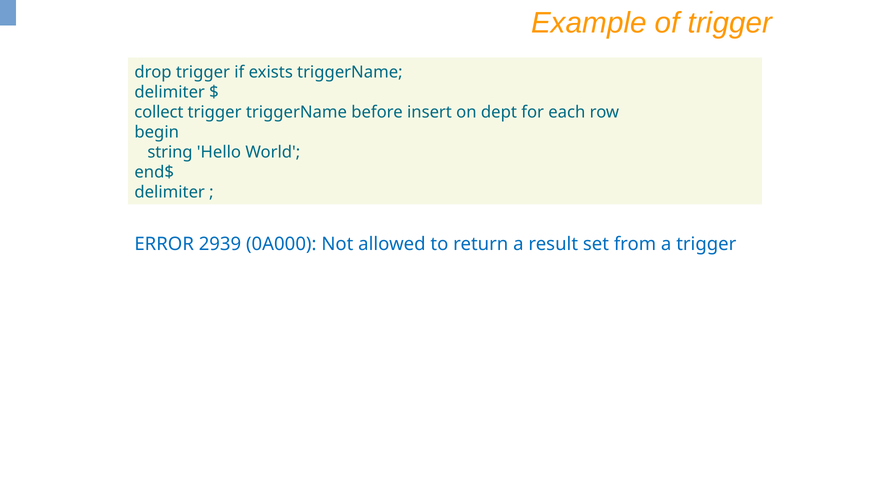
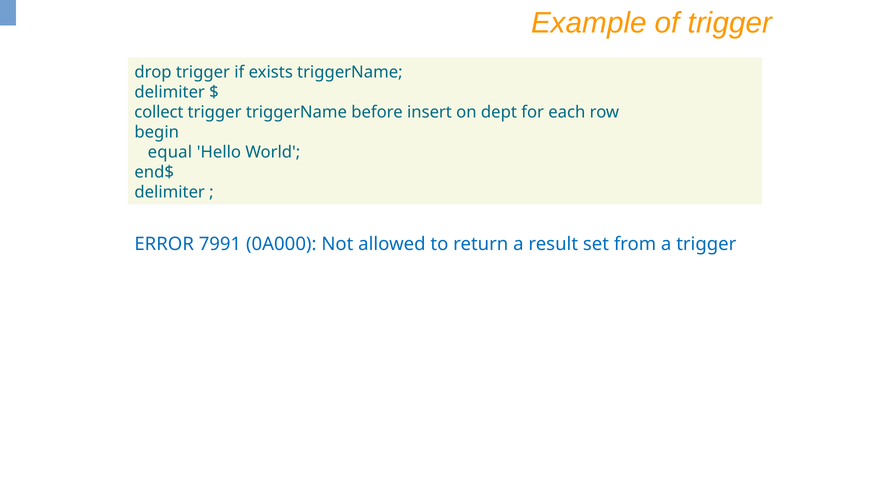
string: string -> equal
2939: 2939 -> 7991
